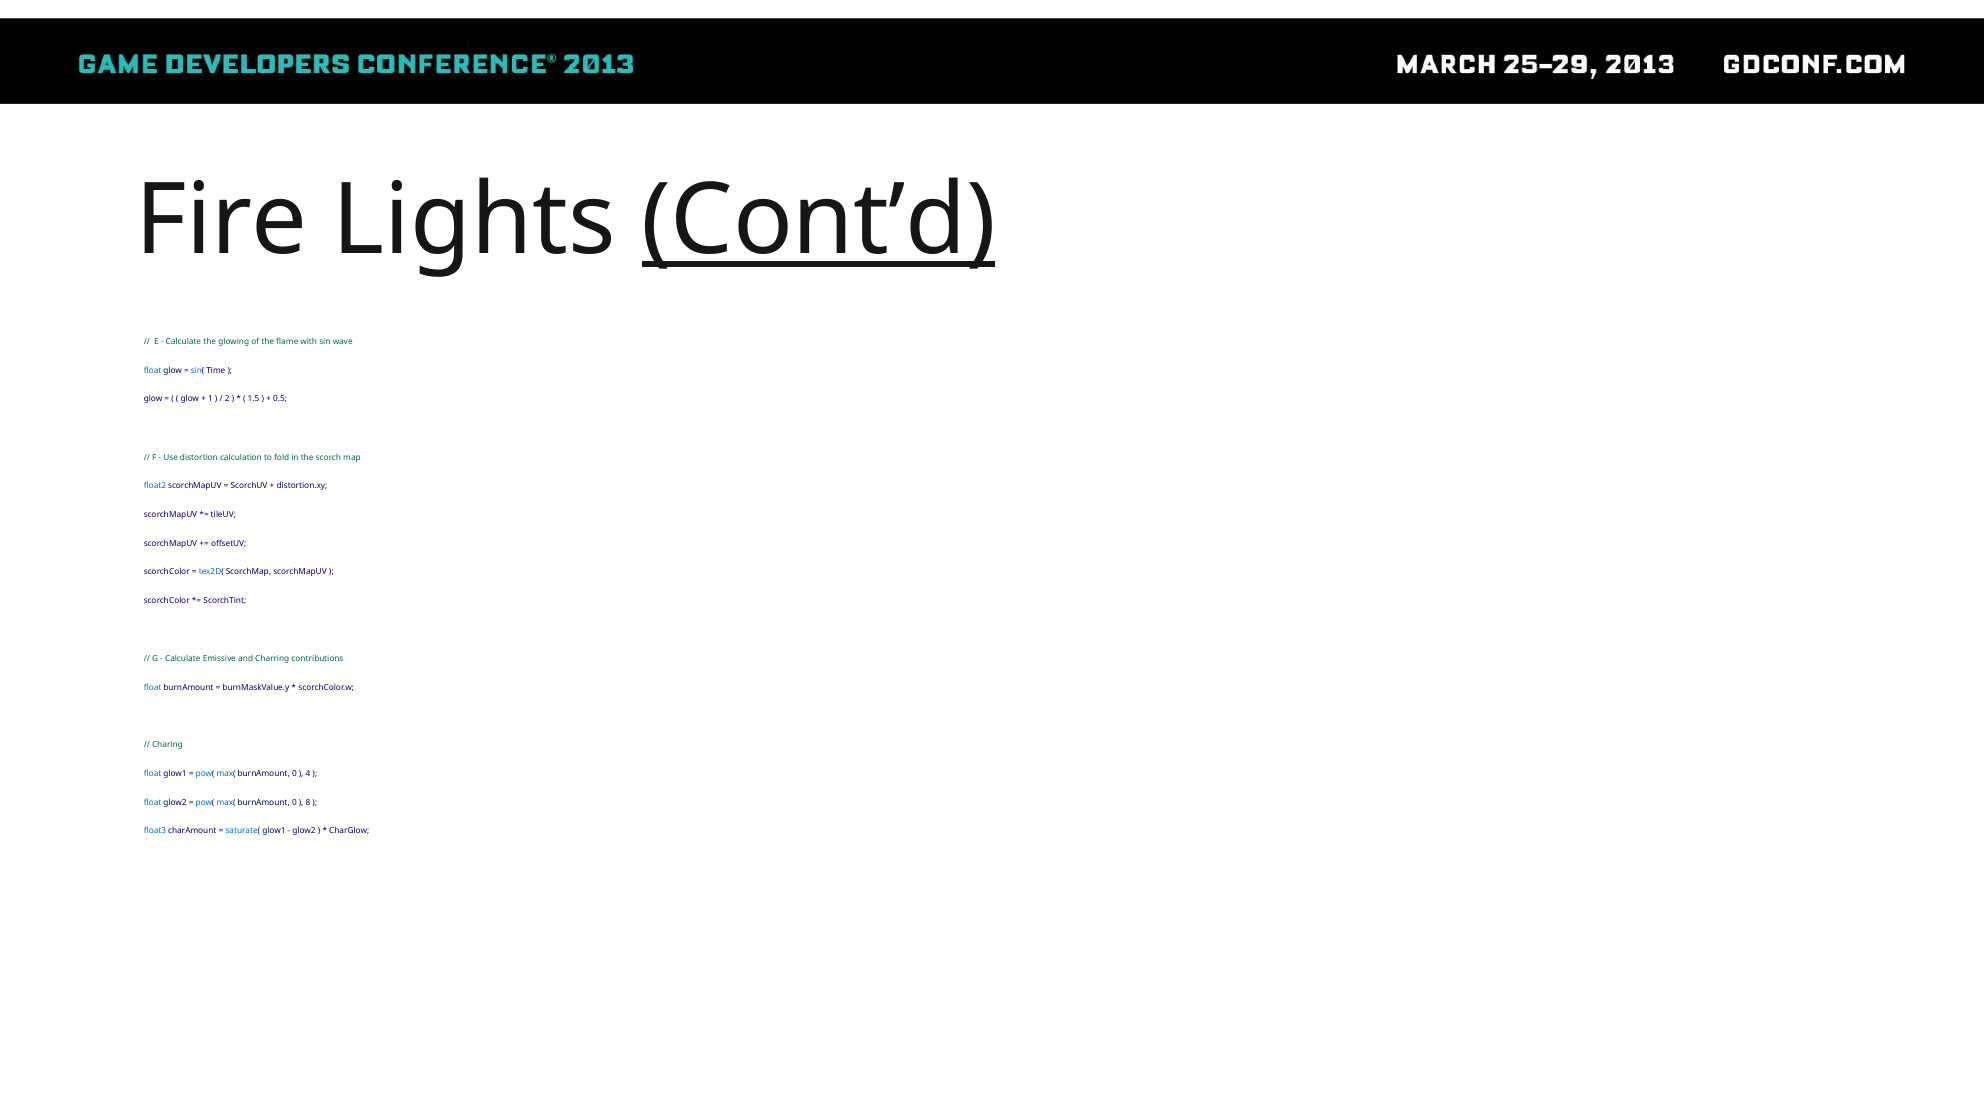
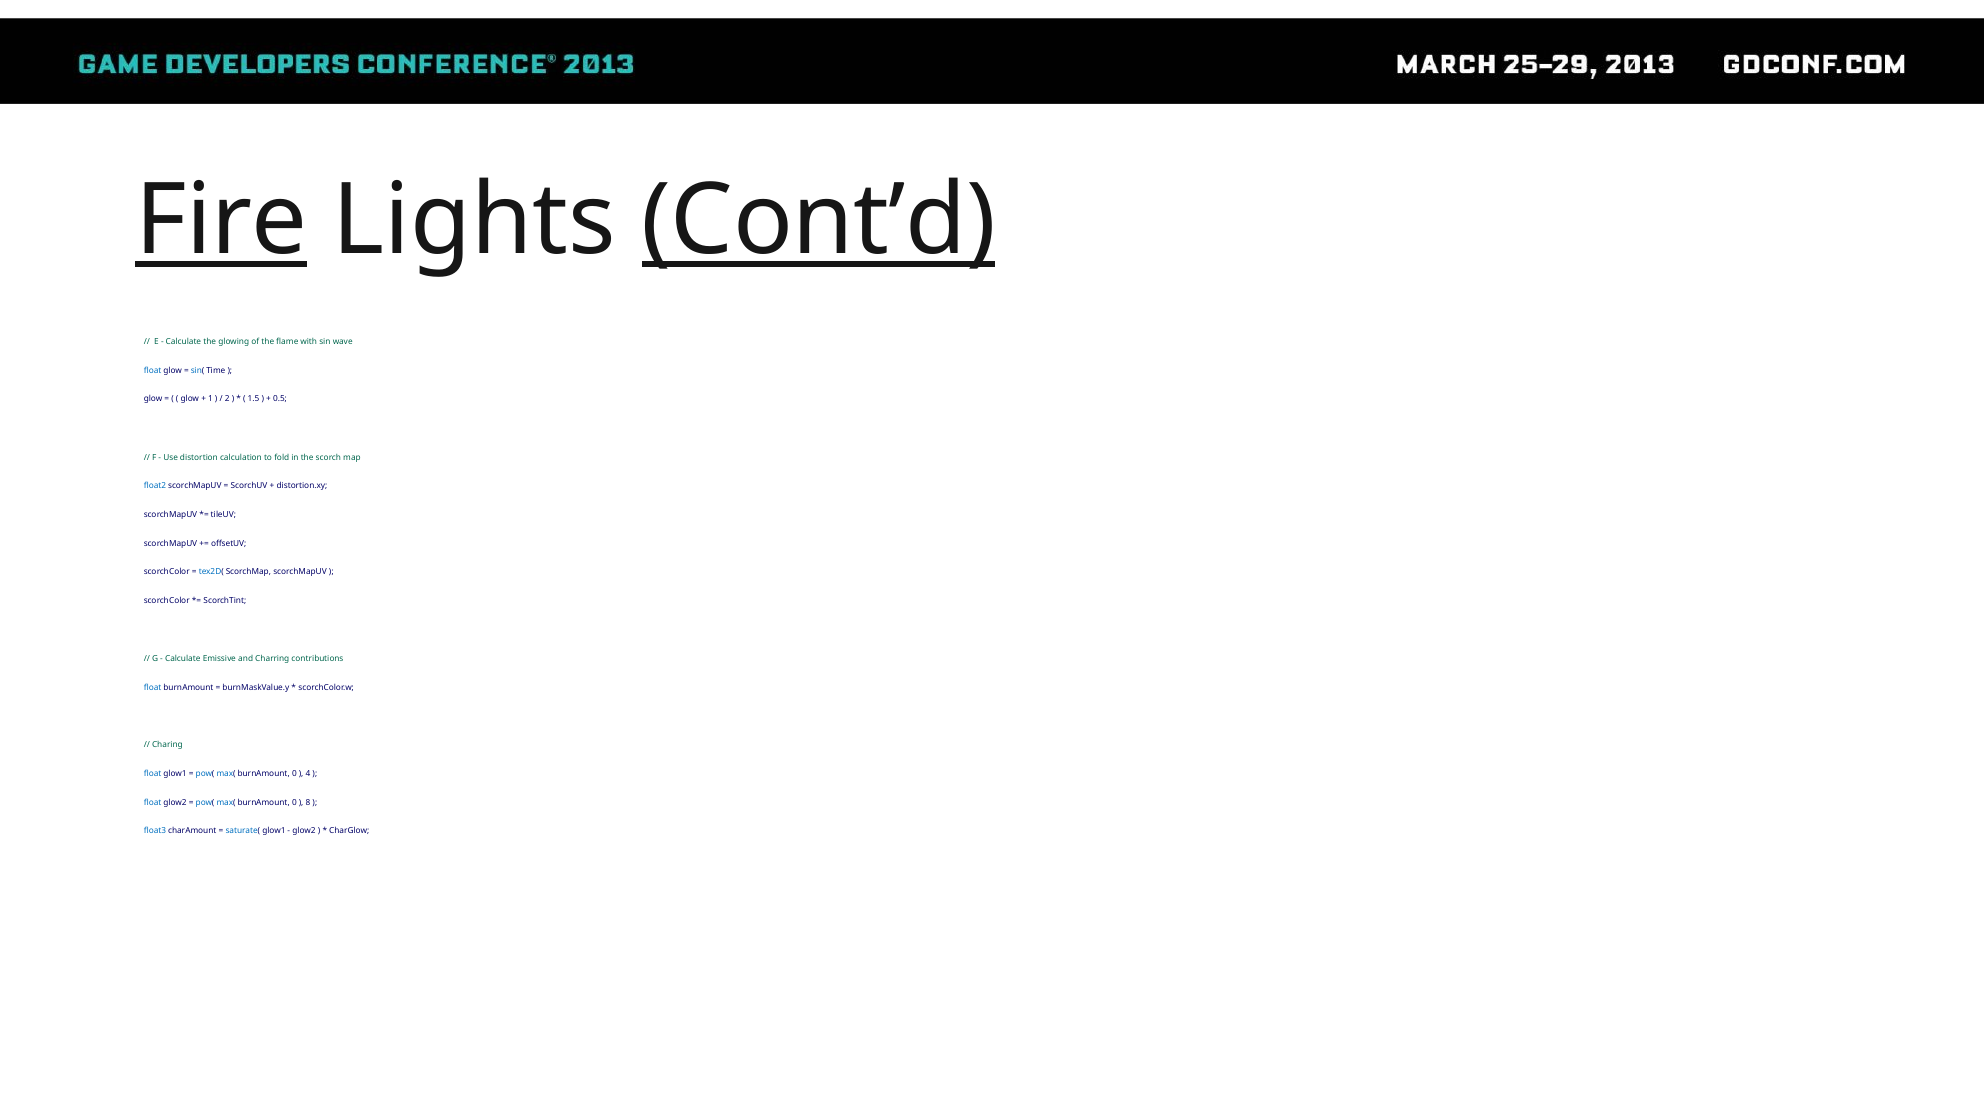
Fire underline: none -> present
